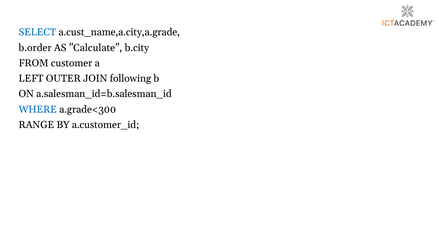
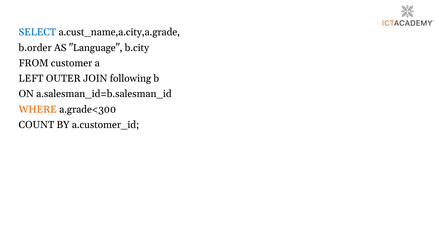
Calculate: Calculate -> Language
WHERE colour: blue -> orange
RANGE: RANGE -> COUNT
